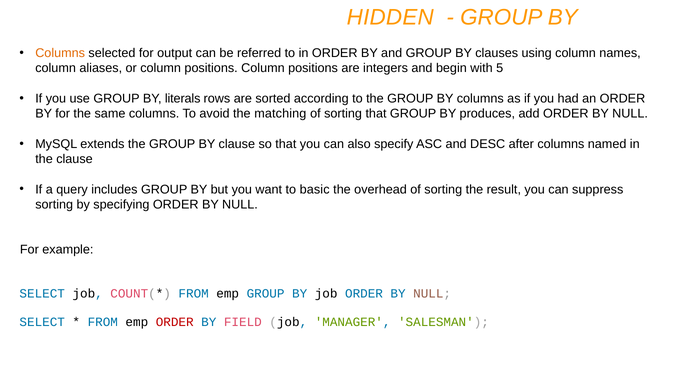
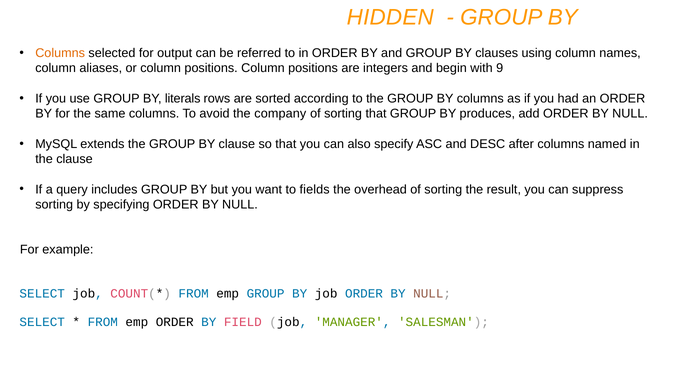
5: 5 -> 9
matching: matching -> company
basic: basic -> fields
ORDER at (175, 322) colour: red -> black
